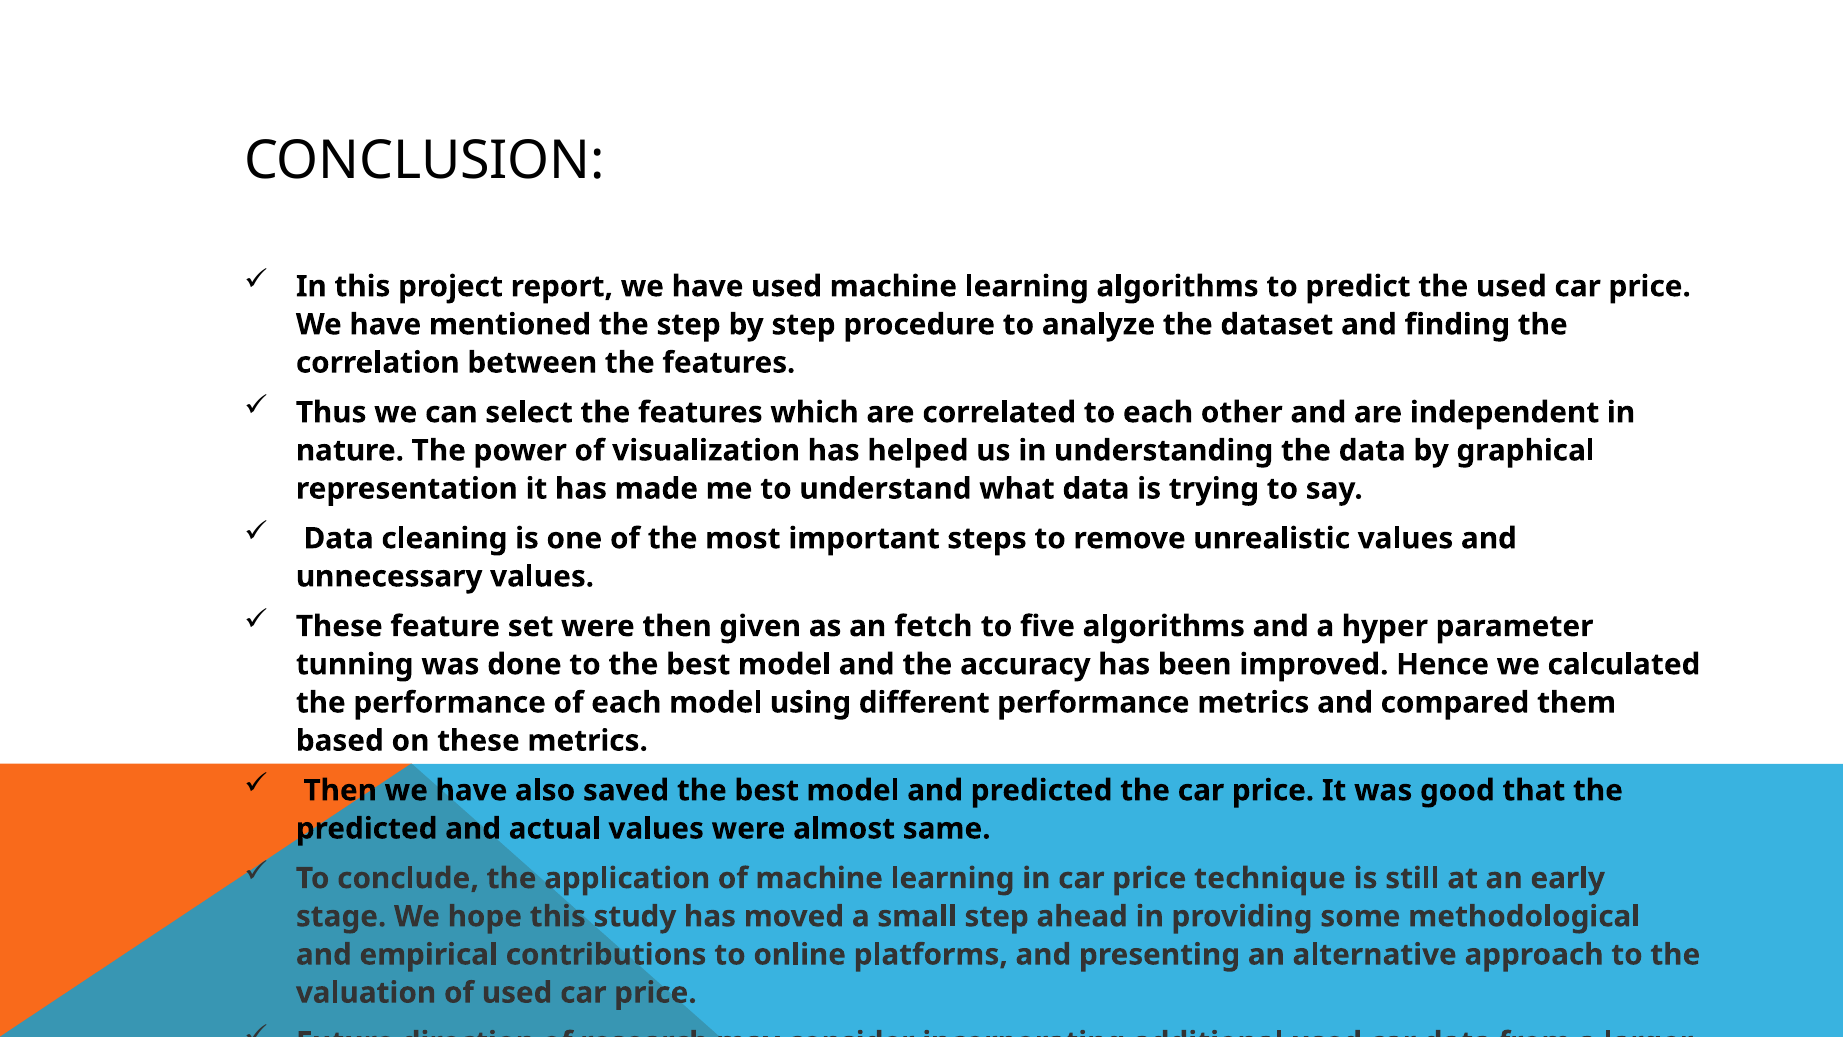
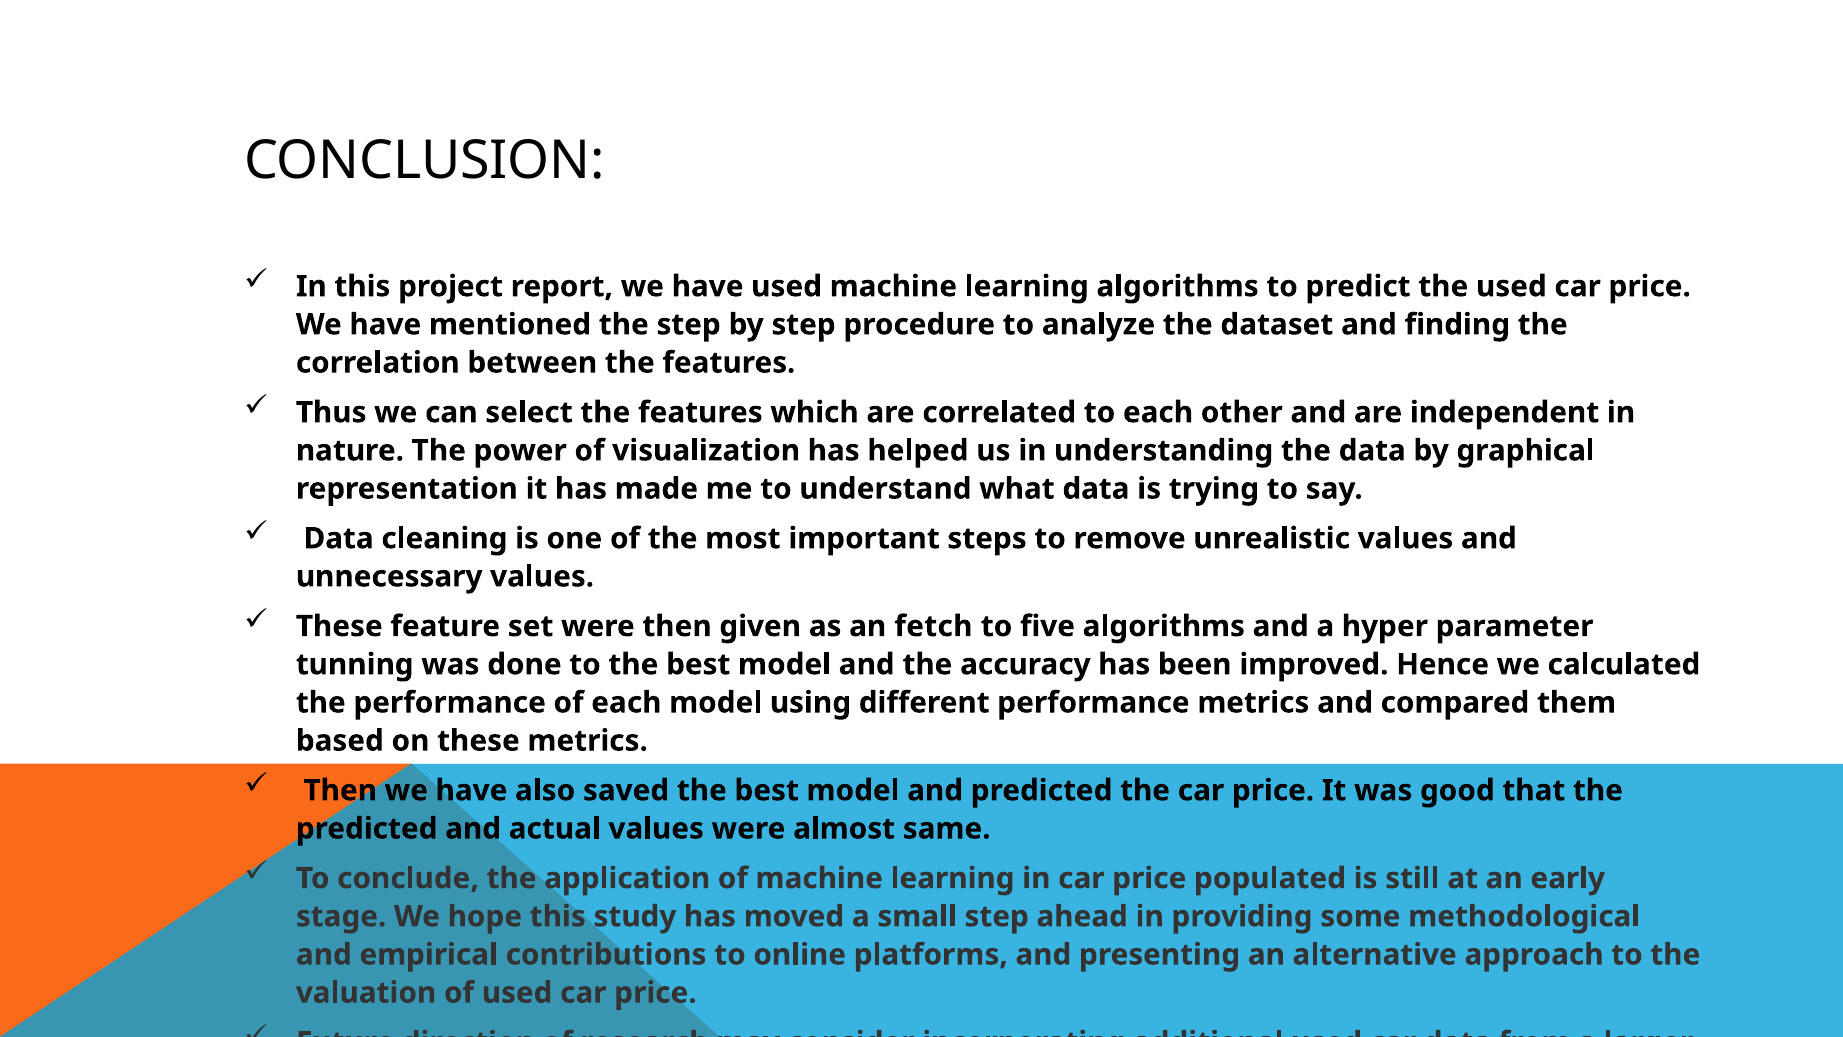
technique: technique -> populated
